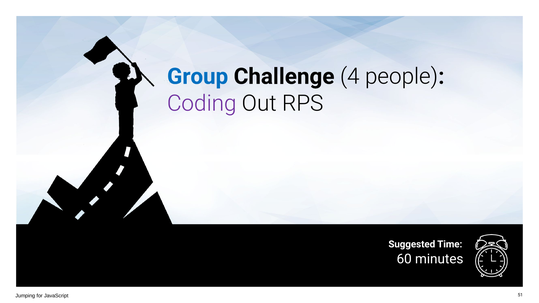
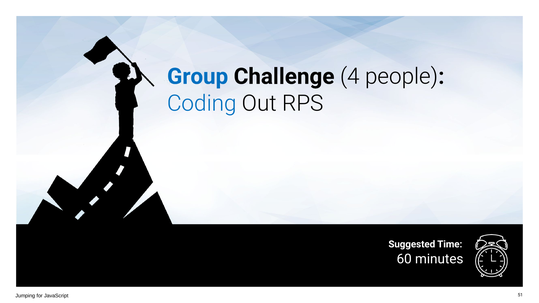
Coding colour: purple -> blue
